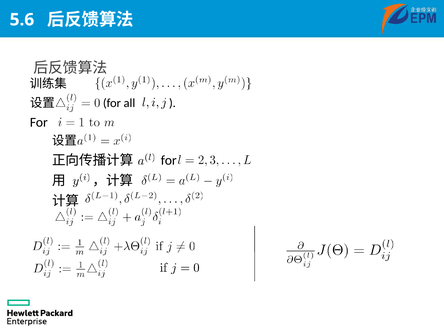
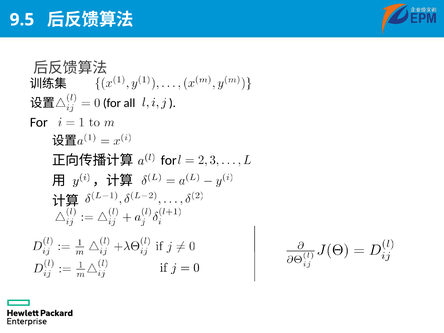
5.6: 5.6 -> 9.5
